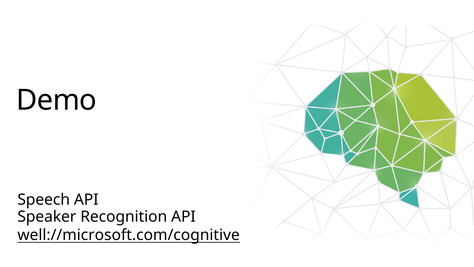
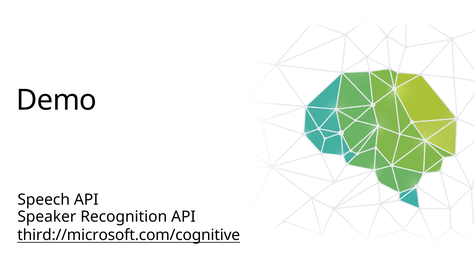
well://microsoft.com/cognitive: well://microsoft.com/cognitive -> third://microsoft.com/cognitive
